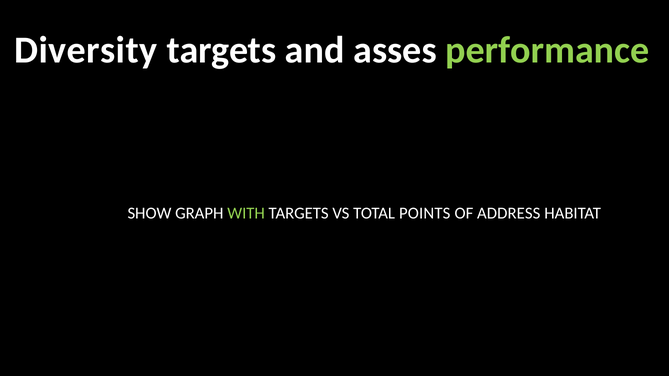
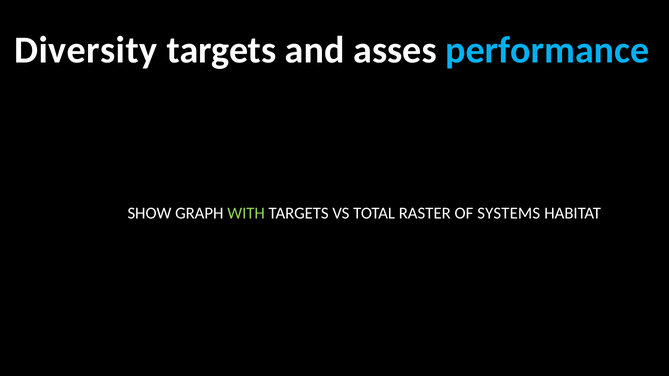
performance colour: light green -> light blue
POINTS: POINTS -> RASTER
ADDRESS: ADDRESS -> SYSTEMS
